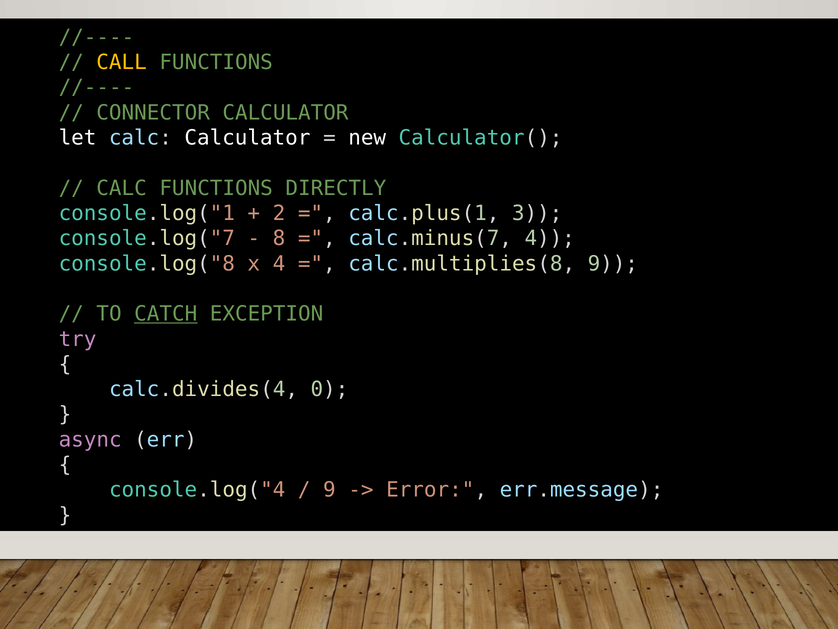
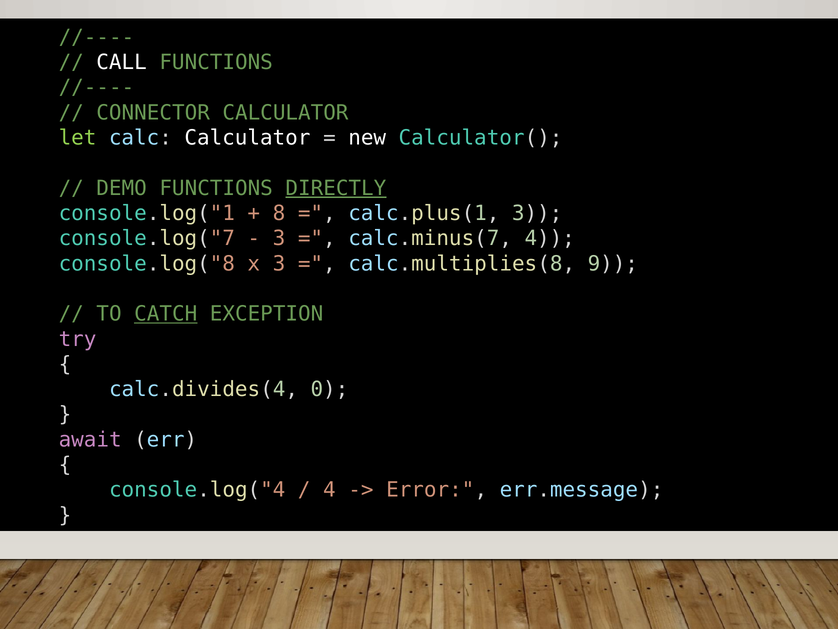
CALL colour: yellow -> white
let colour: white -> light green
CALC at (122, 188): CALC -> DEMO
DIRECTLY underline: none -> present
2: 2 -> 8
8 at (279, 238): 8 -> 3
x 4: 4 -> 3
async: async -> await
9 at (329, 490): 9 -> 4
